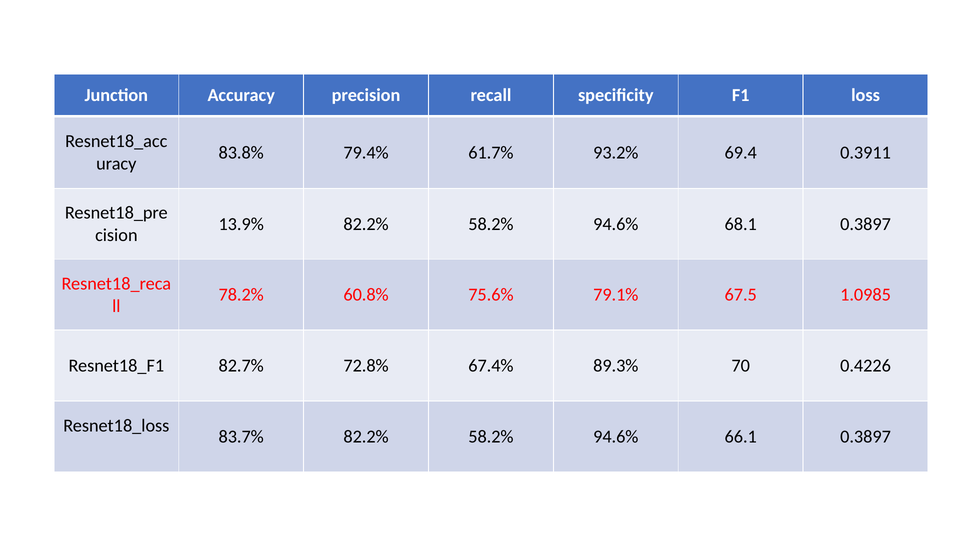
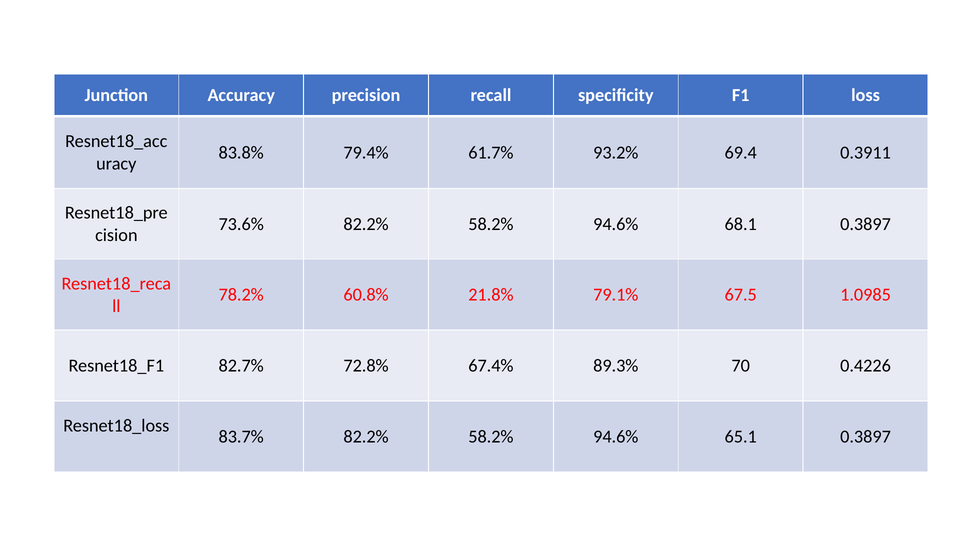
13.9%: 13.9% -> 73.6%
75.6%: 75.6% -> 21.8%
66.1: 66.1 -> 65.1
